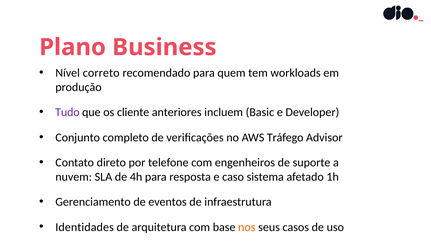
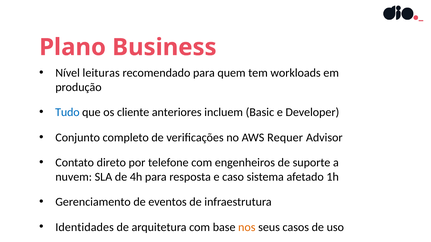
correto: correto -> leituras
Tudo colour: purple -> blue
Tráfego: Tráfego -> Requer
